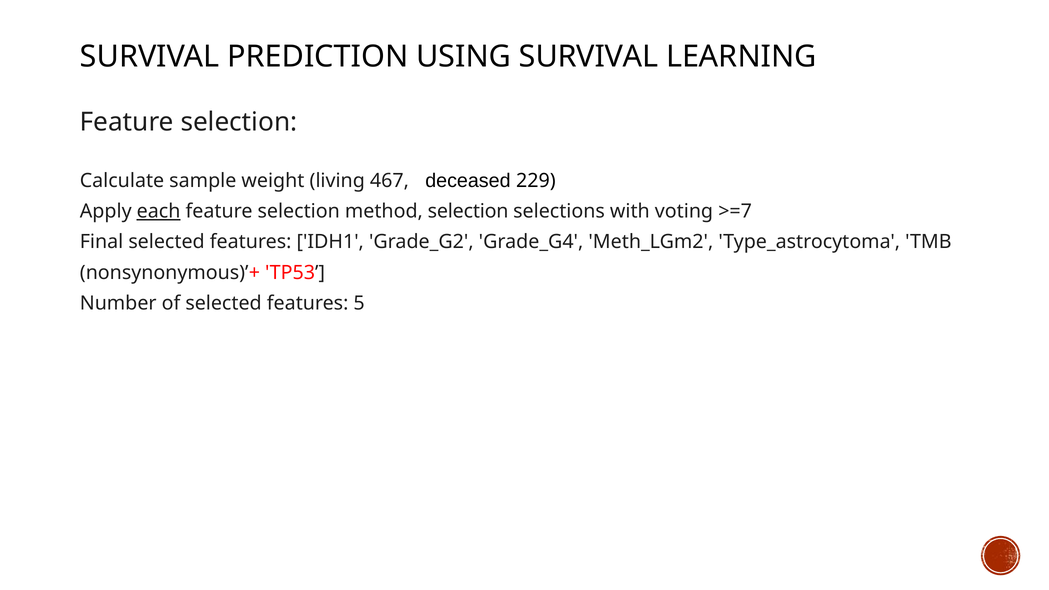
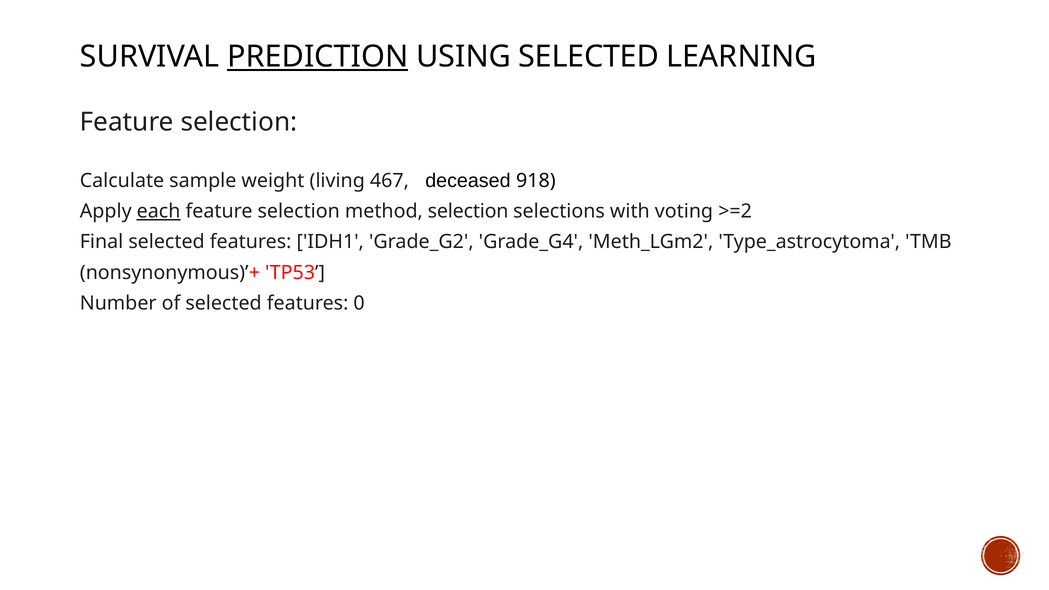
PREDICTION underline: none -> present
USING SURVIVAL: SURVIVAL -> SELECTED
229: 229 -> 918
>=7: >=7 -> >=2
5: 5 -> 0
